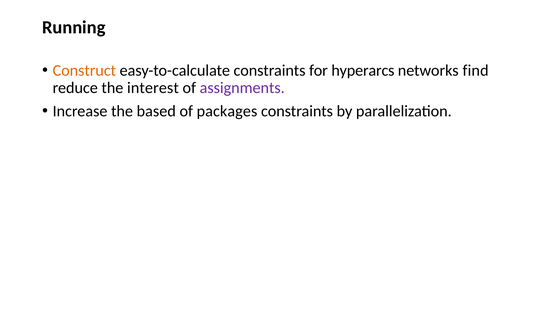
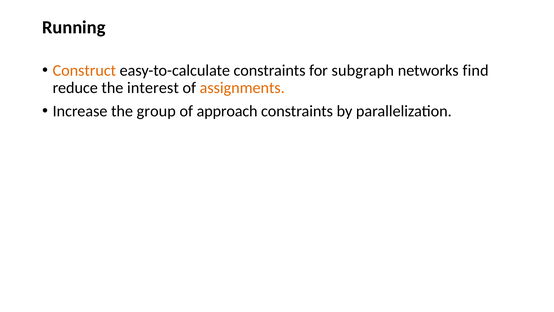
hyperarcs: hyperarcs -> subgraph
assignments colour: purple -> orange
based: based -> group
packages: packages -> approach
